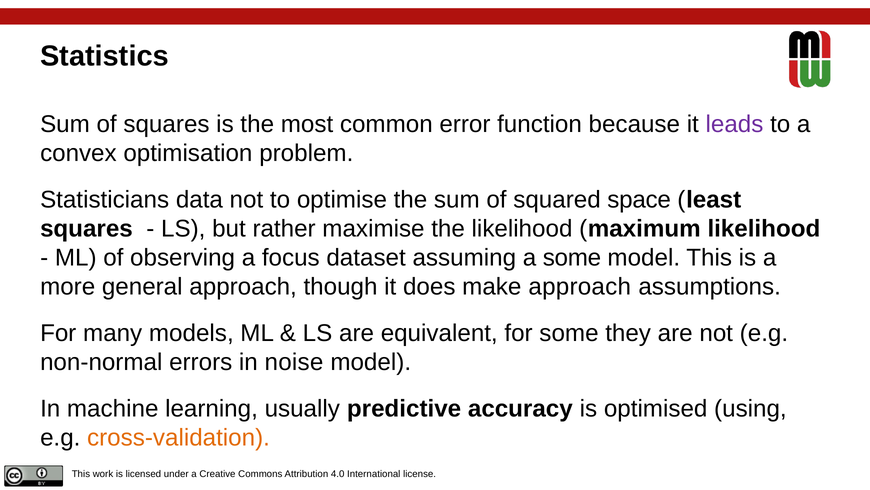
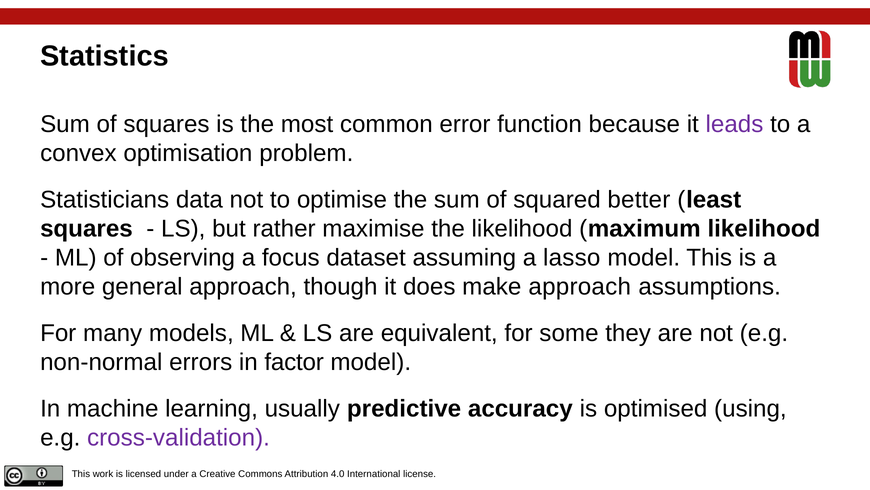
space: space -> better
a some: some -> lasso
noise: noise -> factor
cross-validation colour: orange -> purple
